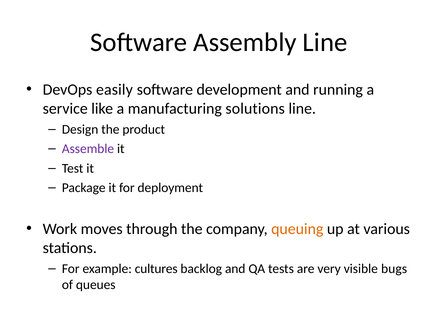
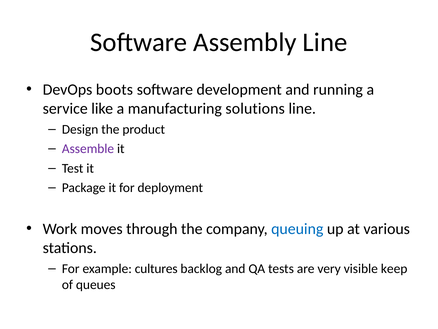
easily: easily -> boots
queuing colour: orange -> blue
bugs: bugs -> keep
